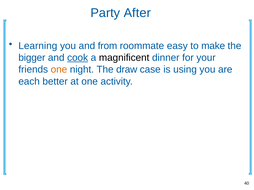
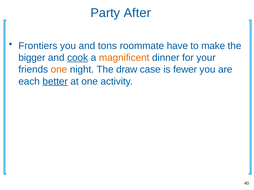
Learning: Learning -> Frontiers
from: from -> tons
easy: easy -> have
magnificent colour: black -> orange
using: using -> fewer
better underline: none -> present
